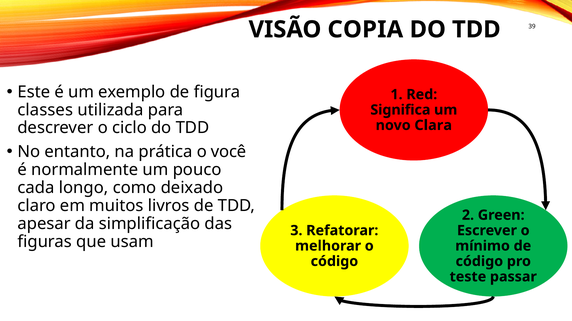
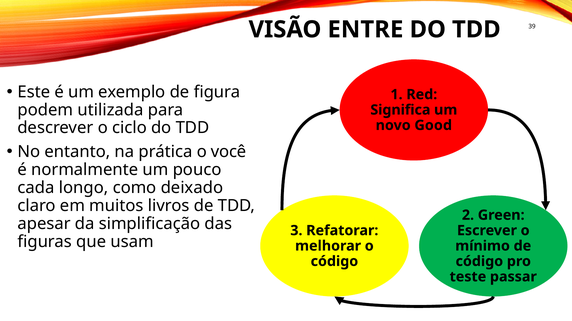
COPIA: COPIA -> ENTRE
classes: classes -> podem
Clara: Clara -> Good
